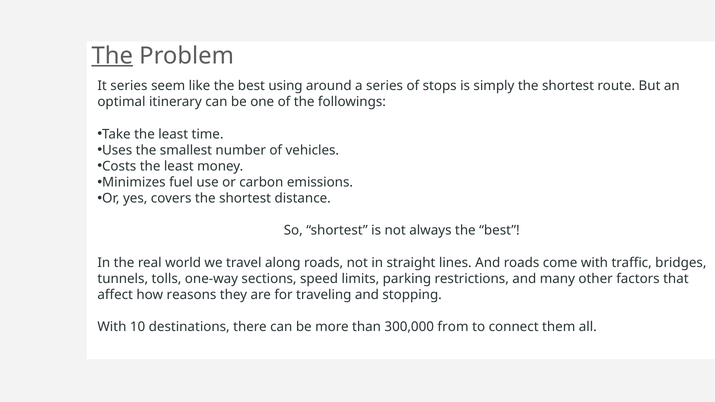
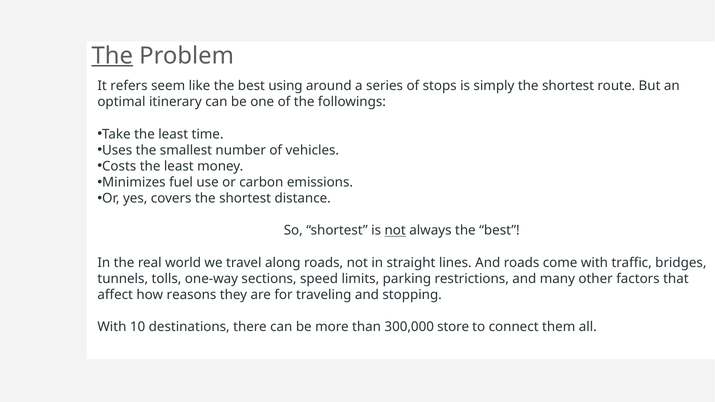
It series: series -> refers
not at (395, 231) underline: none -> present
from: from -> store
